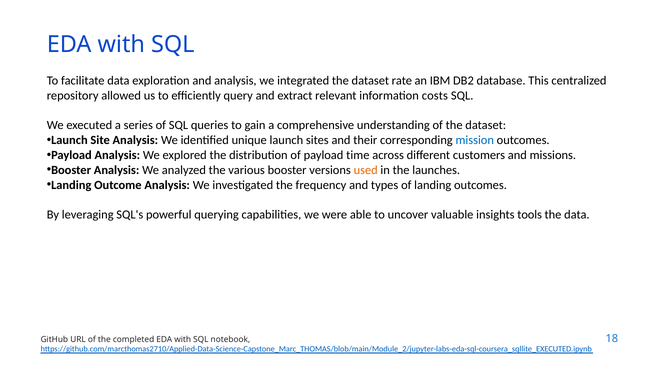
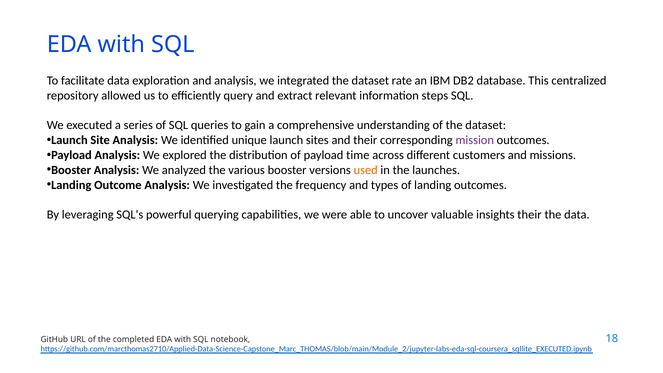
costs: costs -> steps
mission colour: blue -> purple
insights tools: tools -> their
